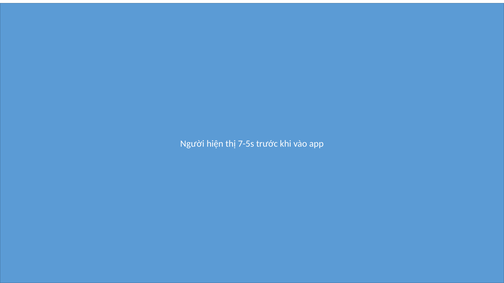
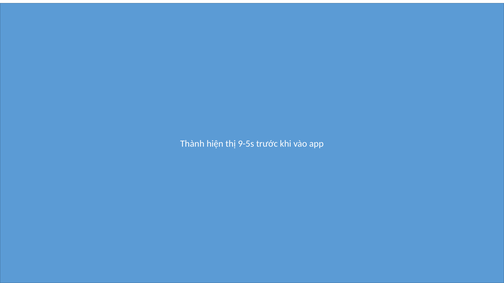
Người: Người -> Thành
7-5s: 7-5s -> 9-5s
